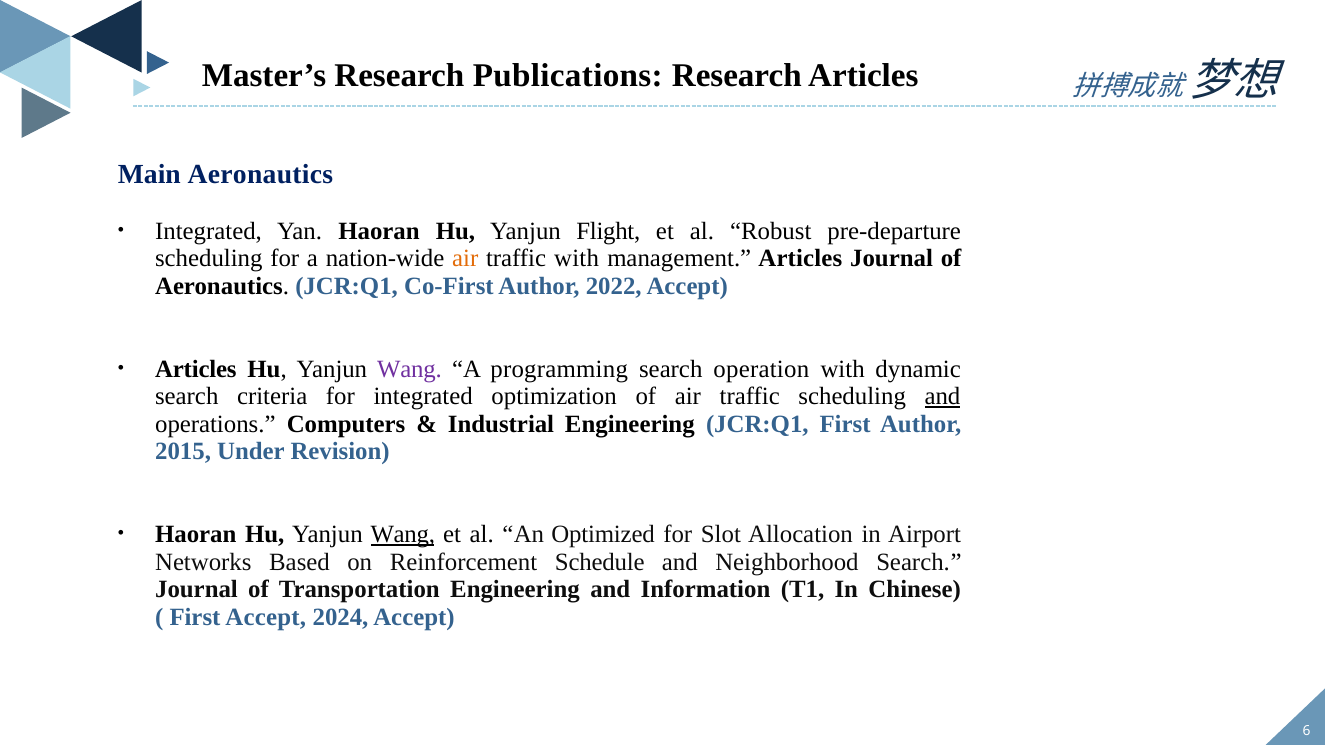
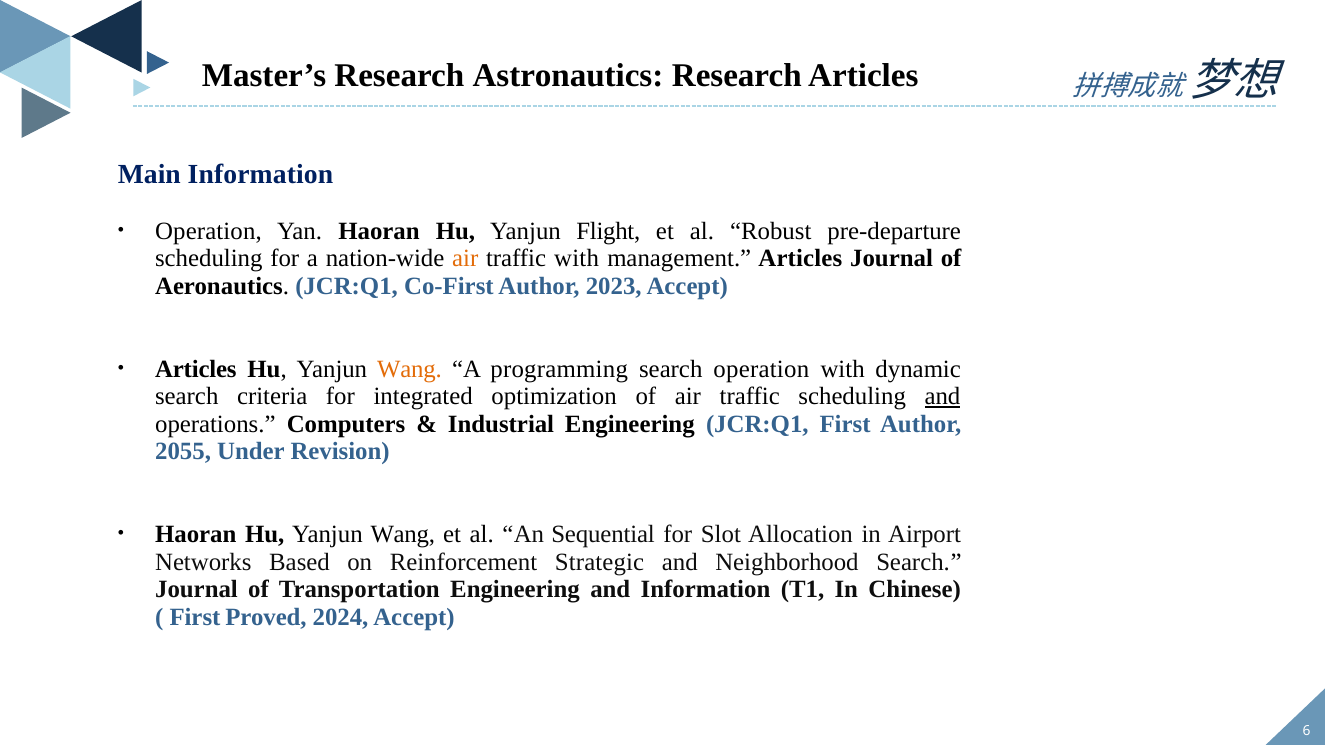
Publications: Publications -> Astronautics
Main Aeronautics: Aeronautics -> Information
Integrated at (209, 231): Integrated -> Operation
2022: 2022 -> 2023
Wang at (409, 369) colour: purple -> orange
2015: 2015 -> 2055
Wang at (403, 535) underline: present -> none
Optimized: Optimized -> Sequential
Schedule: Schedule -> Strategic
First Accept: Accept -> Proved
